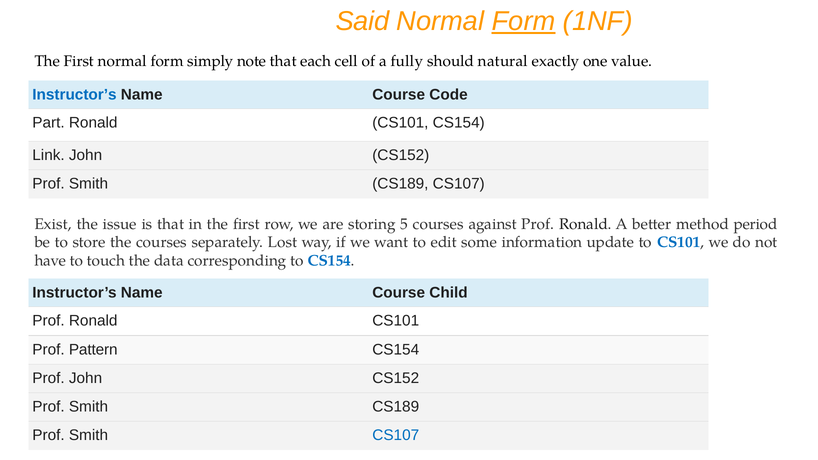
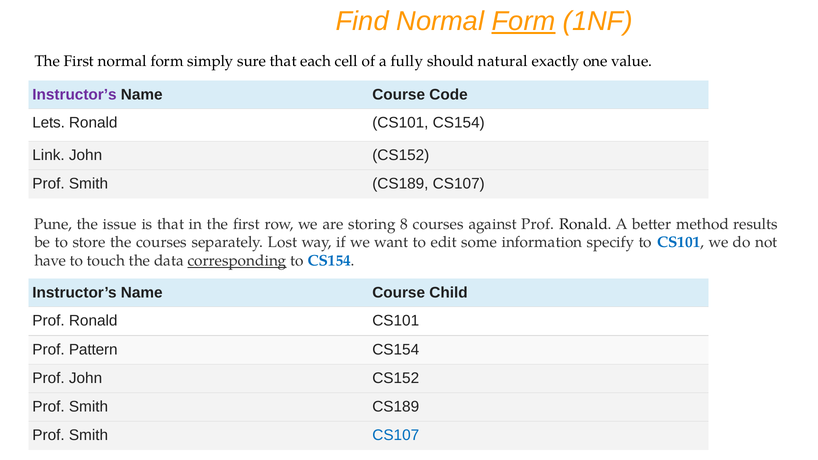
Said: Said -> Find
note: note -> sure
Instructor’s at (74, 95) colour: blue -> purple
Part: Part -> Lets
Exist: Exist -> Pune
5: 5 -> 8
period: period -> results
update: update -> specify
corresponding underline: none -> present
